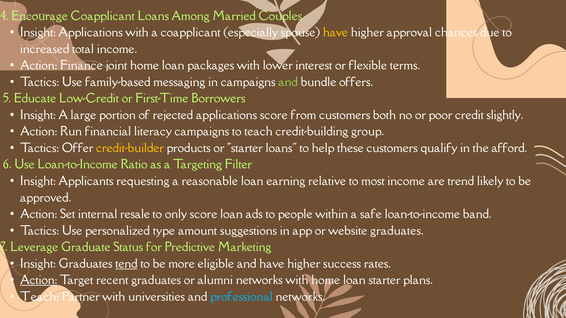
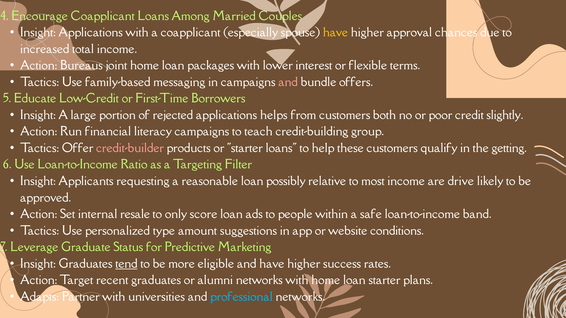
Finance: Finance -> Bureaus
and at (288, 82) colour: light green -> pink
applications score: score -> helps
credit-builder colour: yellow -> pink
afford: afford -> getting
earning: earning -> possibly
trend: trend -> drive
website graduates: graduates -> conditions
Action at (39, 281) underline: present -> none
Teach at (39, 297): Teach -> Adapts
